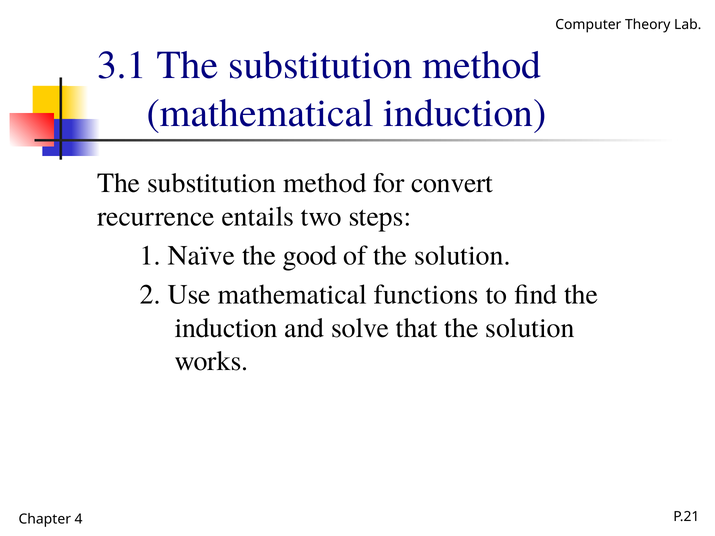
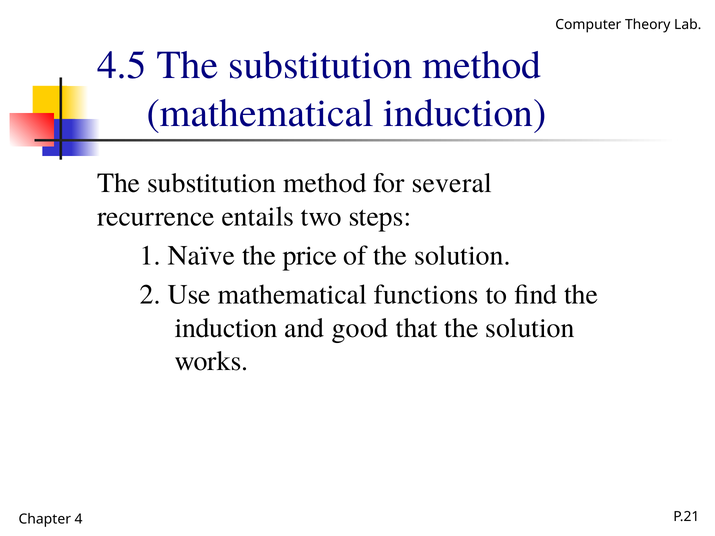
3.1: 3.1 -> 4.5
convert: convert -> several
good: good -> price
solve: solve -> good
